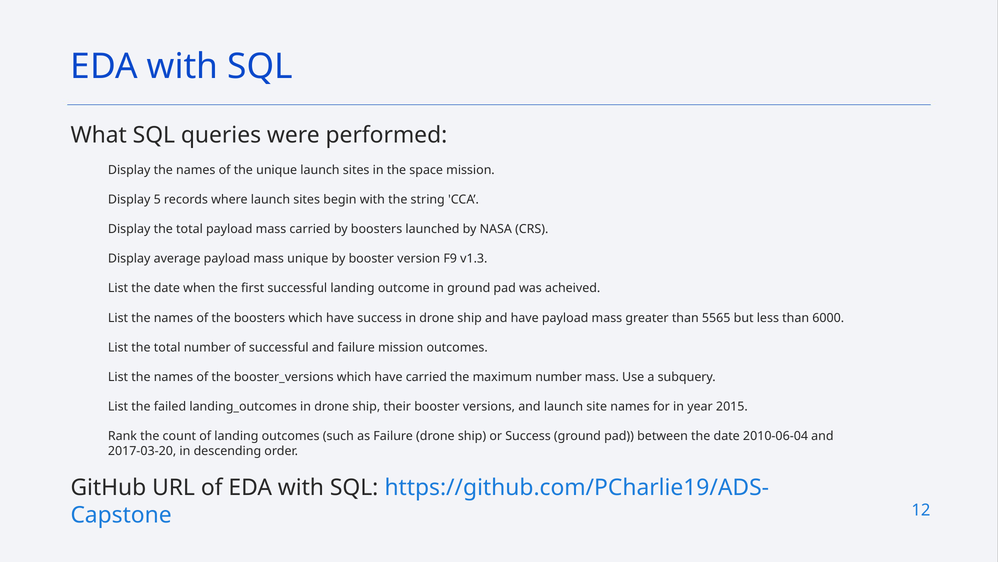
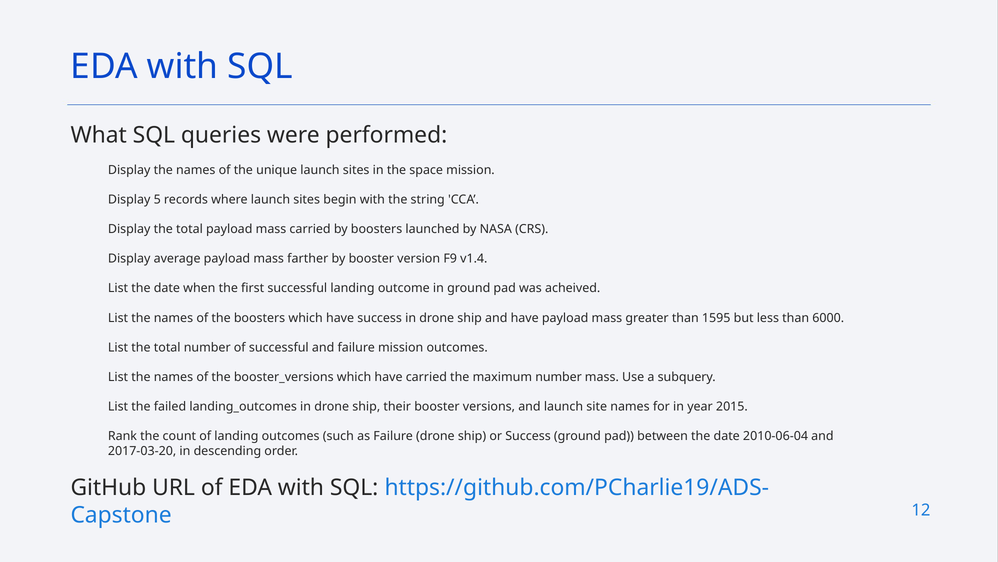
mass unique: unique -> farther
v1.3: v1.3 -> v1.4
5565: 5565 -> 1595
